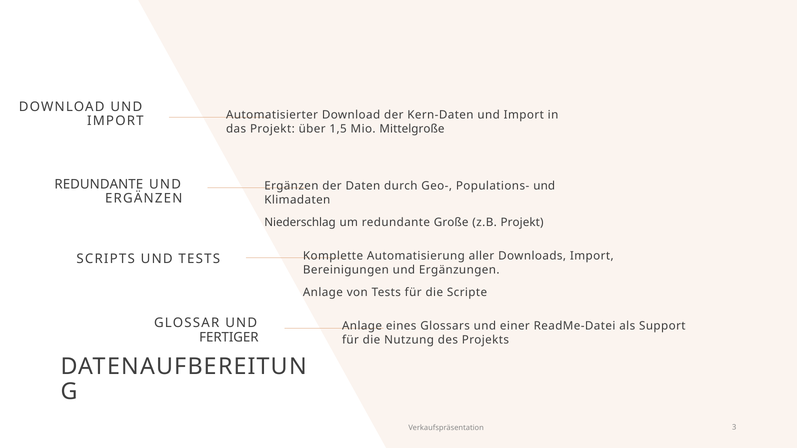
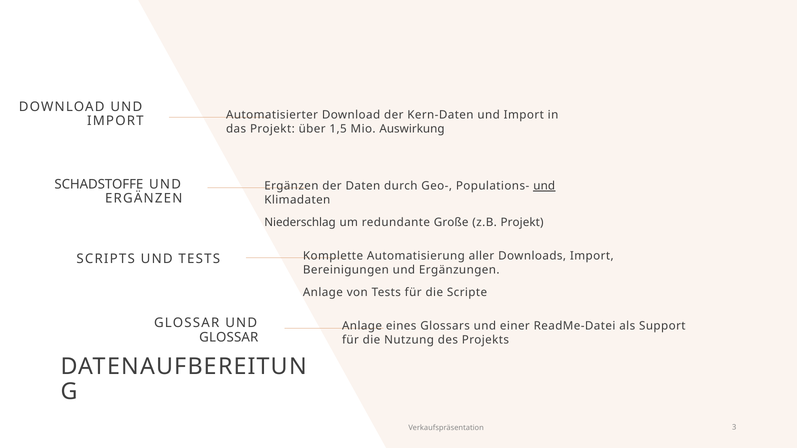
Mittelgroße: Mittelgroße -> Auswirkung
REDUNDANTE at (99, 184): REDUNDANTE -> SCHADSTOFFE
und at (544, 186) underline: none -> present
FERTIGER at (229, 338): FERTIGER -> GLOSSAR
